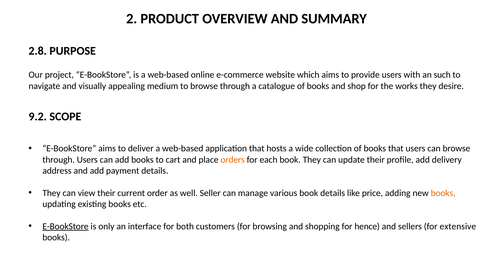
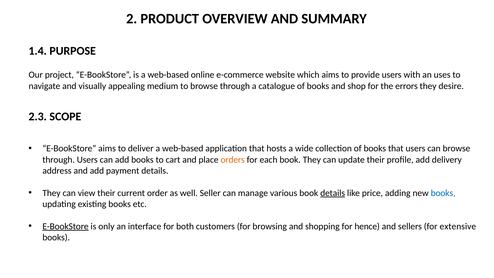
2.8: 2.8 -> 1.4
such: such -> uses
works: works -> errors
9.2: 9.2 -> 2.3
details at (333, 193) underline: none -> present
books at (443, 193) colour: orange -> blue
